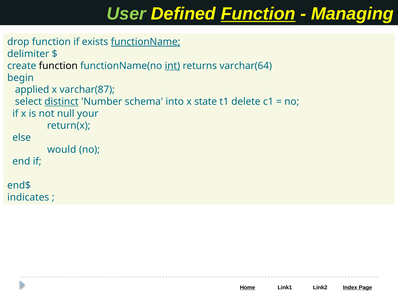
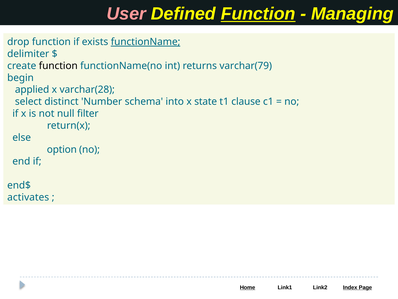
User colour: light green -> pink
int underline: present -> none
varchar(64: varchar(64 -> varchar(79
varchar(87: varchar(87 -> varchar(28
distinct underline: present -> none
delete: delete -> clause
your: your -> filter
would: would -> option
indicates: indicates -> activates
